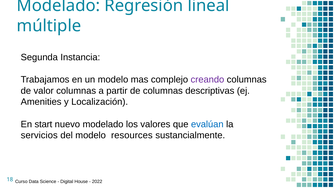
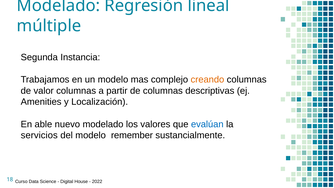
creando colour: purple -> orange
start: start -> able
resources: resources -> remember
